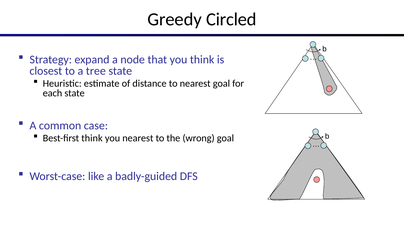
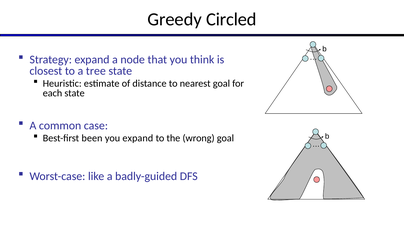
Best-first think: think -> been
you nearest: nearest -> expand
